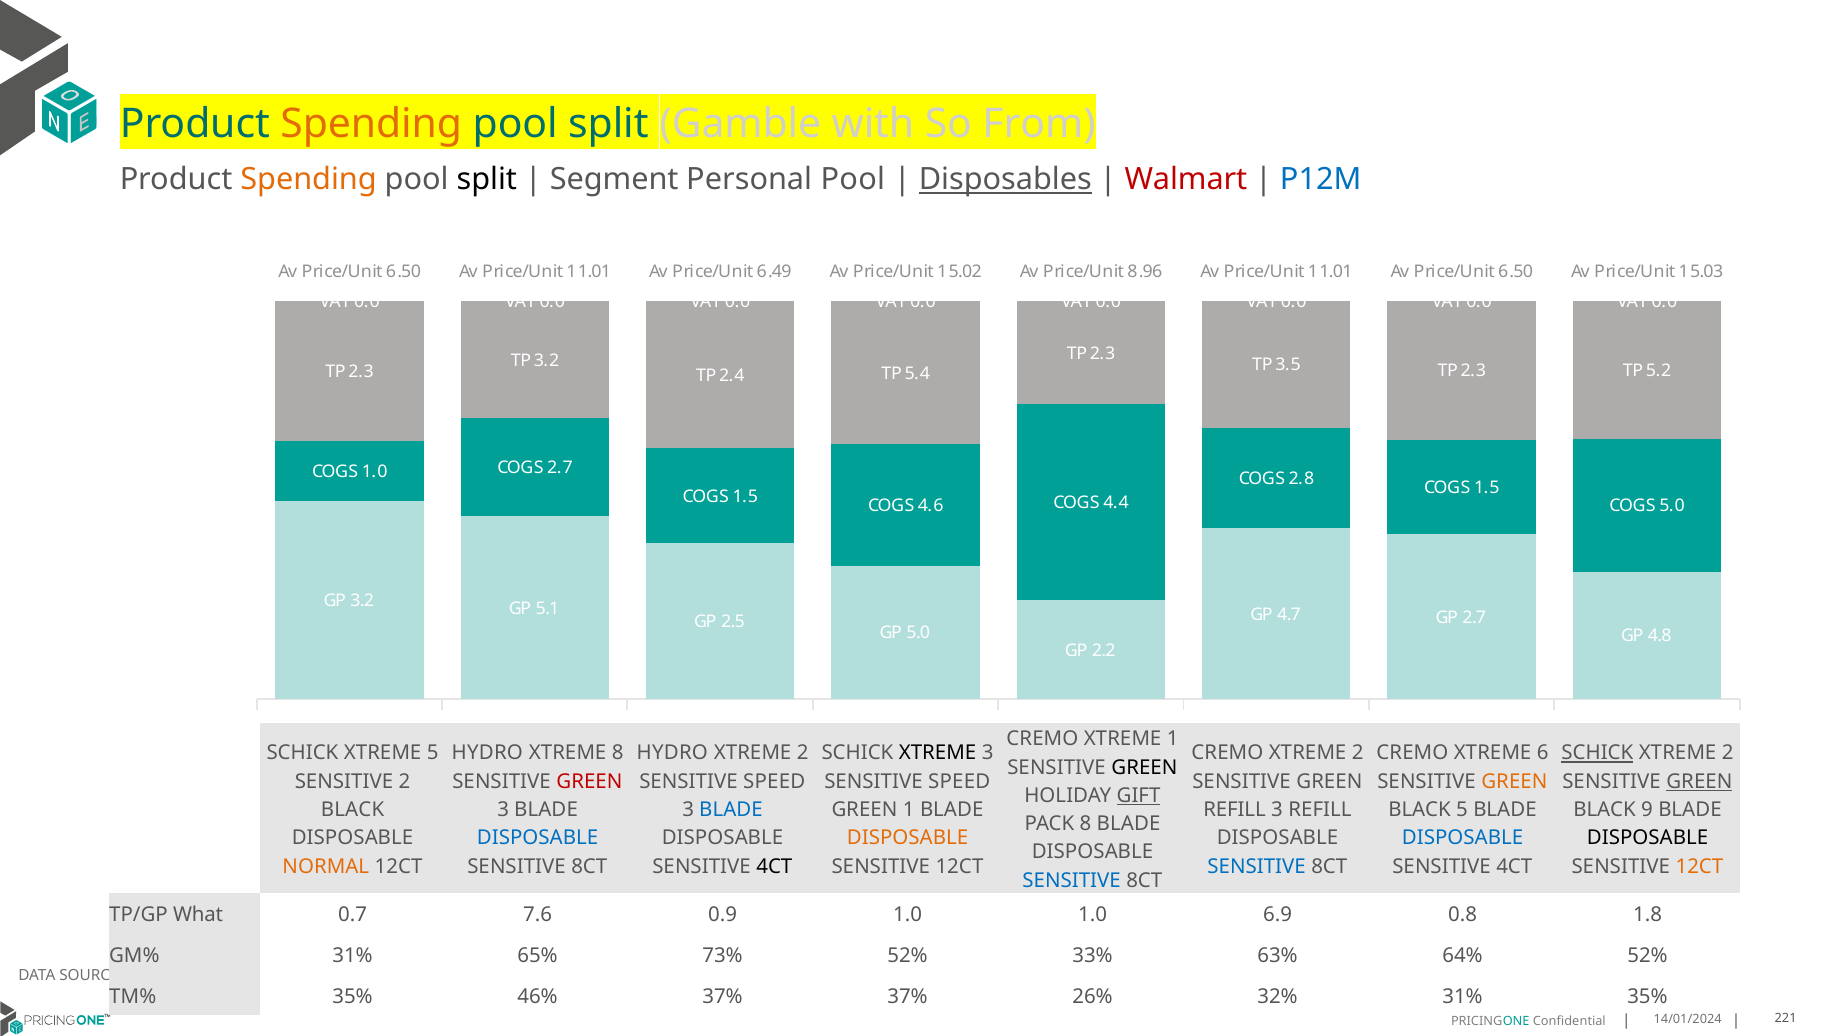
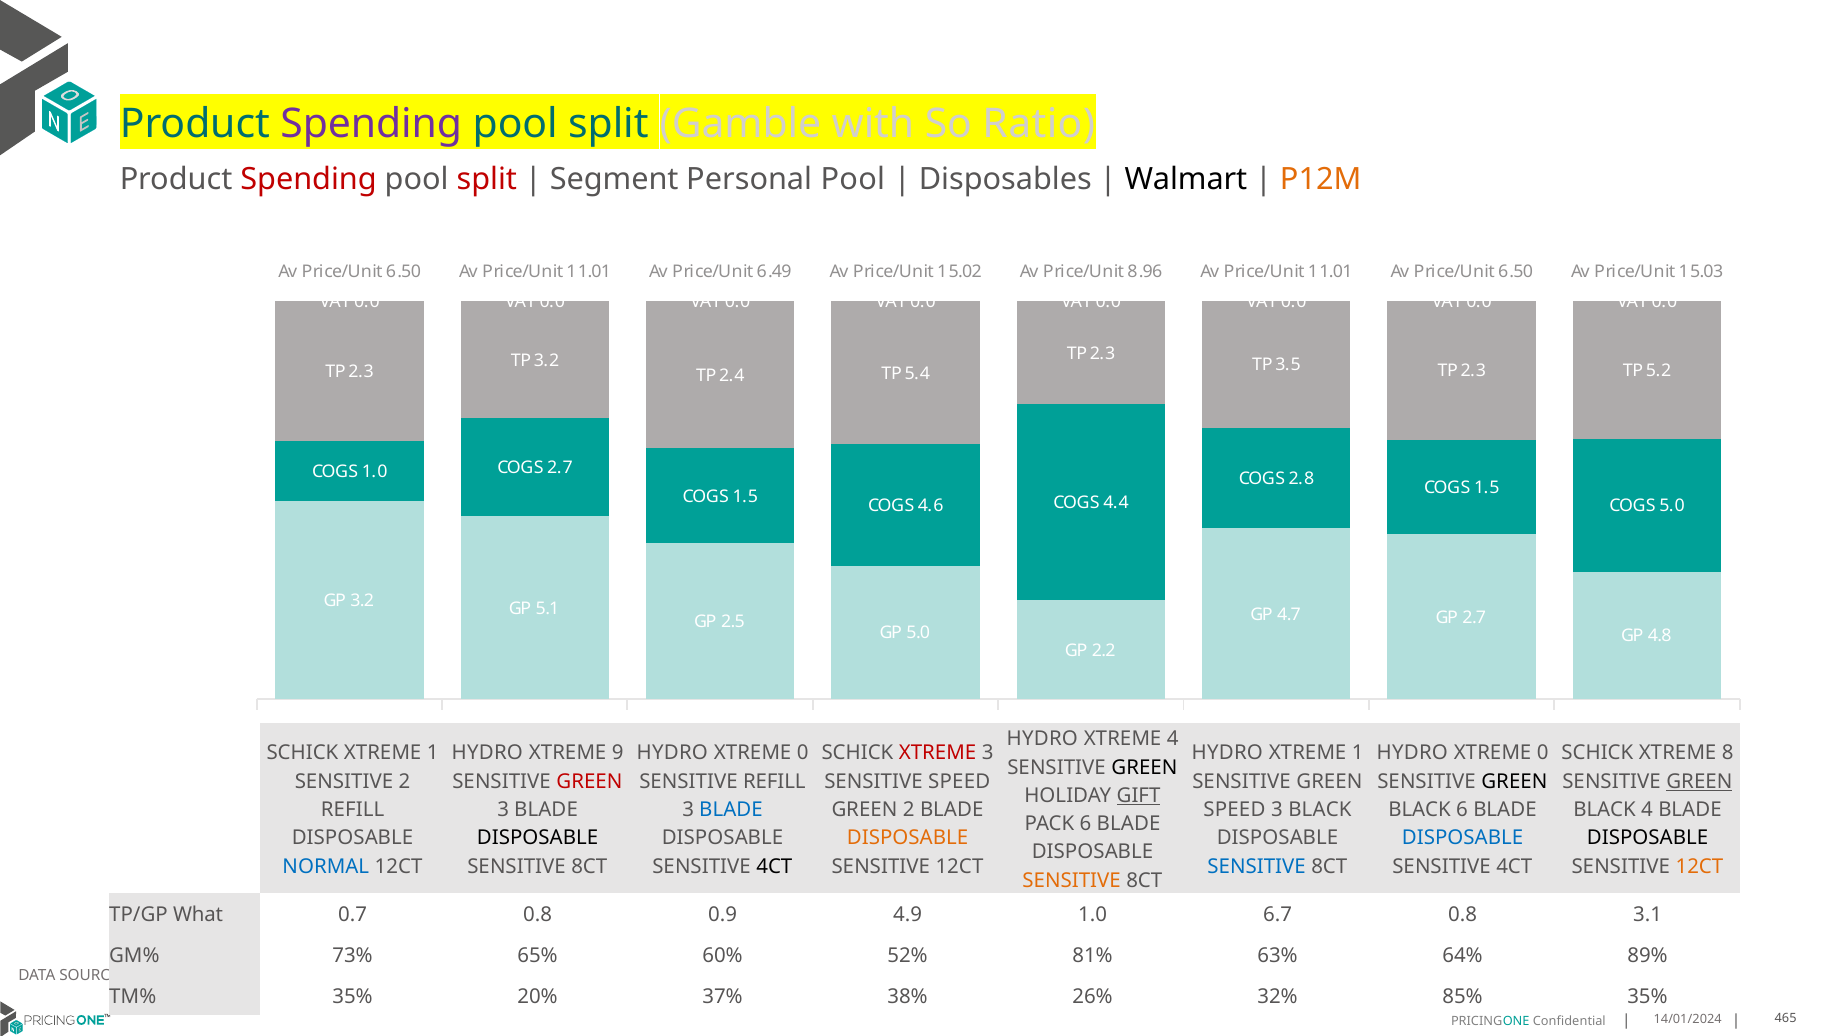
Spending at (371, 124) colour: orange -> purple
From: From -> Ratio
Spending at (309, 180) colour: orange -> red
split at (487, 180) colour: black -> red
Disposables underline: present -> none
Walmart colour: red -> black
P12M colour: blue -> orange
CREMO at (1042, 739): CREMO -> HYDRO
XTREME 1: 1 -> 4
SCHICK XTREME 5: 5 -> 1
XTREME 8: 8 -> 9
2 at (803, 753): 2 -> 0
XTREME at (938, 753) colour: black -> red
CREMO at (1227, 753): CREMO -> HYDRO
2 at (1358, 753): 2 -> 1
CREMO at (1412, 753): CREMO -> HYDRO
6 at (1543, 753): 6 -> 0
SCHICK at (1597, 753) underline: present -> none
2 at (1728, 753): 2 -> 8
SPEED at (774, 782): SPEED -> REFILL
GREEN at (1514, 782) colour: orange -> black
BLACK at (353, 810): BLACK -> REFILL
GREEN 1: 1 -> 2
REFILL at (1235, 810): REFILL -> SPEED
3 REFILL: REFILL -> BLACK
BLACK 5: 5 -> 6
BLACK 9: 9 -> 4
PACK 8: 8 -> 6
DISPOSABLE at (538, 838) colour: blue -> black
NORMAL colour: orange -> blue
SENSITIVE at (1072, 881) colour: blue -> orange
0.7 7.6: 7.6 -> 0.8
0.9 1.0: 1.0 -> 4.9
6.9: 6.9 -> 6.7
1.8: 1.8 -> 3.1
GM% 31%: 31% -> 73%
73%: 73% -> 60%
33%: 33% -> 81%
64% 52%: 52% -> 89%
46%: 46% -> 20%
37% 37%: 37% -> 38%
32% 31%: 31% -> 85%
221: 221 -> 465
